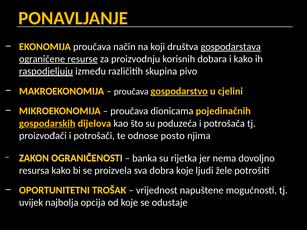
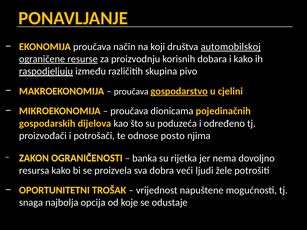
gospodarstava: gospodarstava -> automobilskoj
gospodarskih underline: present -> none
potrošača: potrošača -> određeno
dobra koje: koje -> veći
uvijek: uvijek -> snaga
